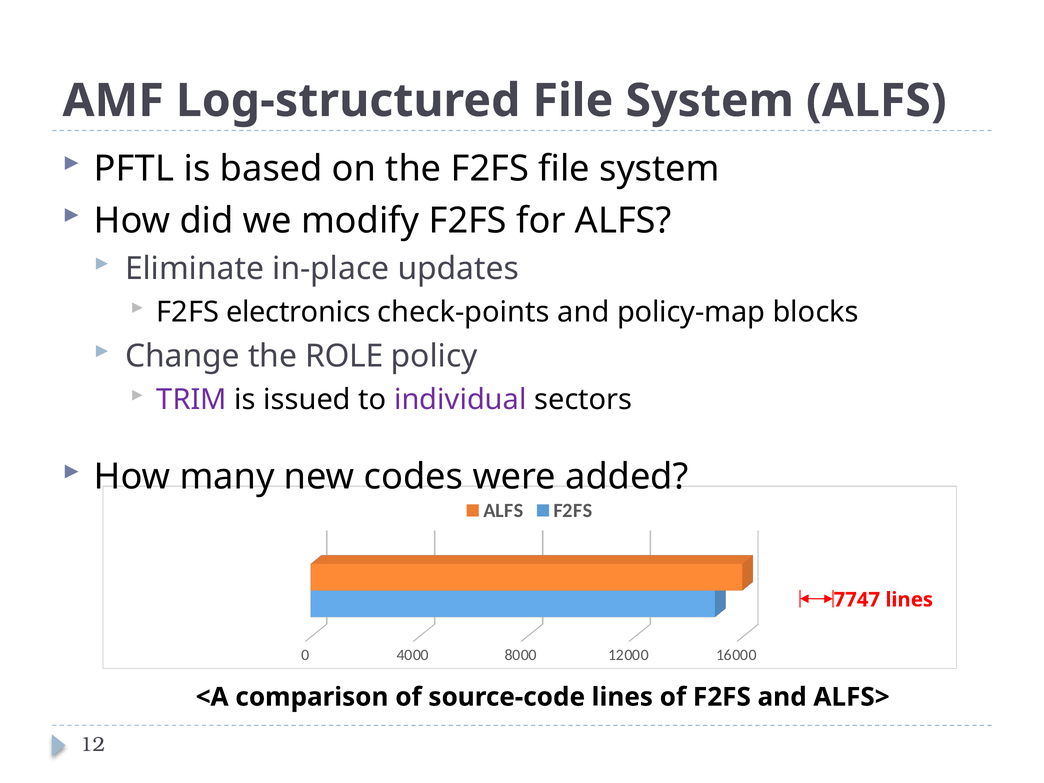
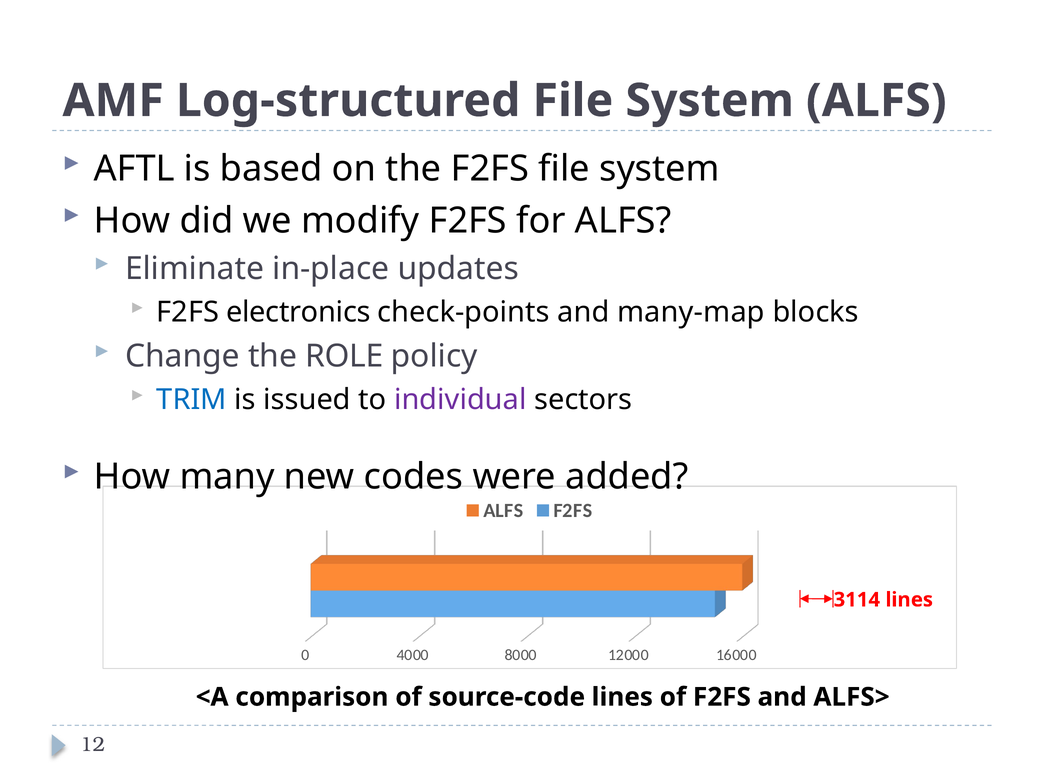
PFTL: PFTL -> AFTL
policy-map: policy-map -> many-map
TRIM colour: purple -> blue
7747: 7747 -> 3114
